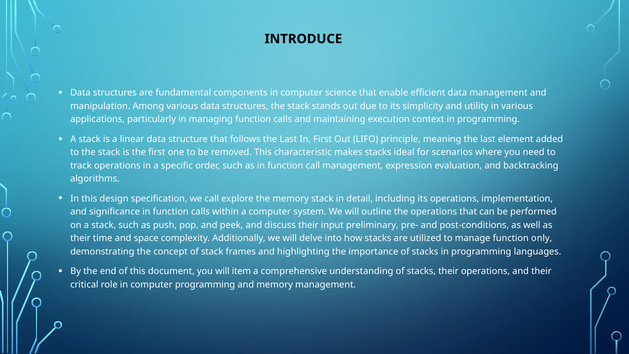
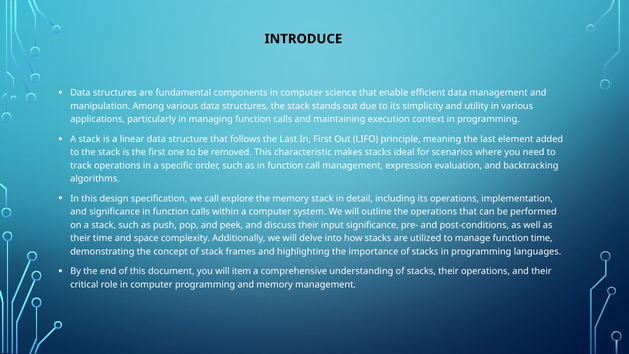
input preliminary: preliminary -> significance
function only: only -> time
